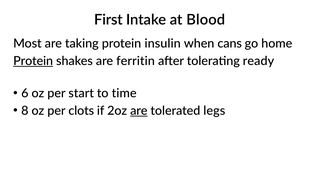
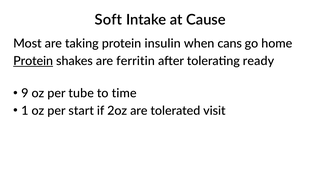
First: First -> Soft
Blood: Blood -> Cause
6: 6 -> 9
start: start -> tube
8: 8 -> 1
clots: clots -> start
are at (139, 111) underline: present -> none
legs: legs -> visit
